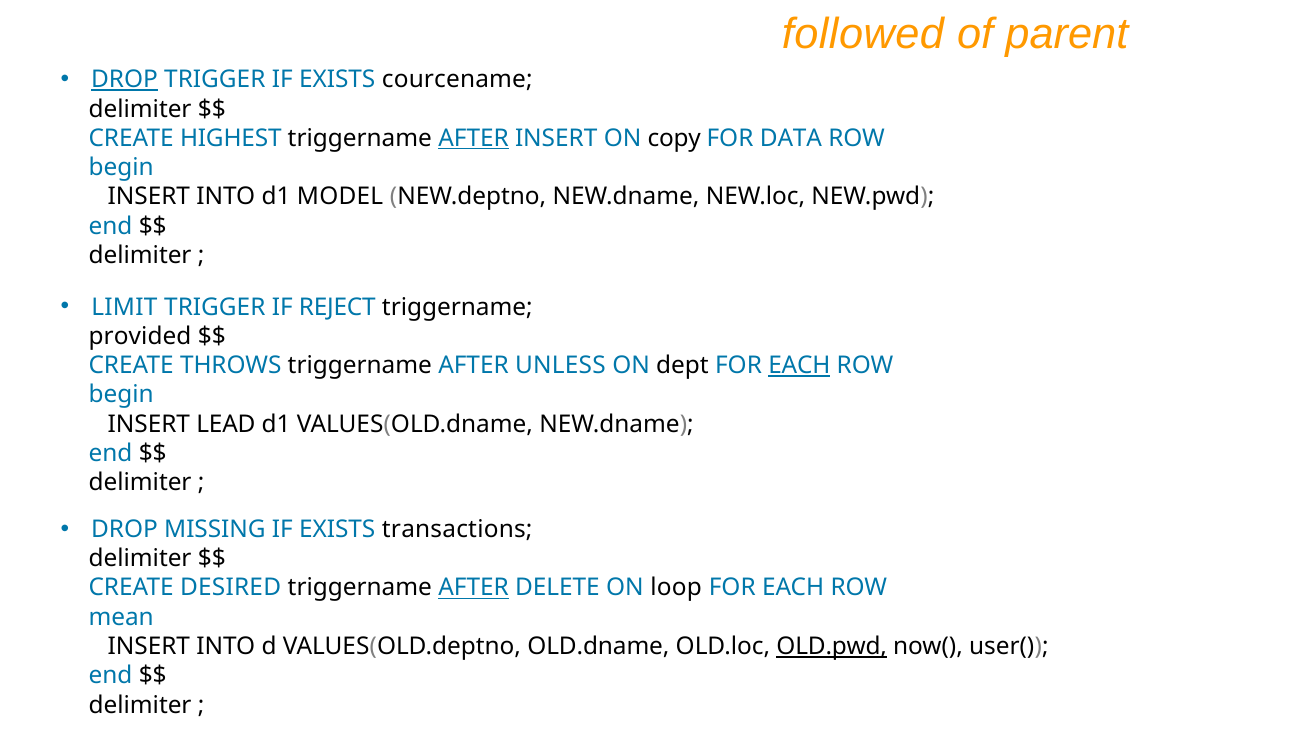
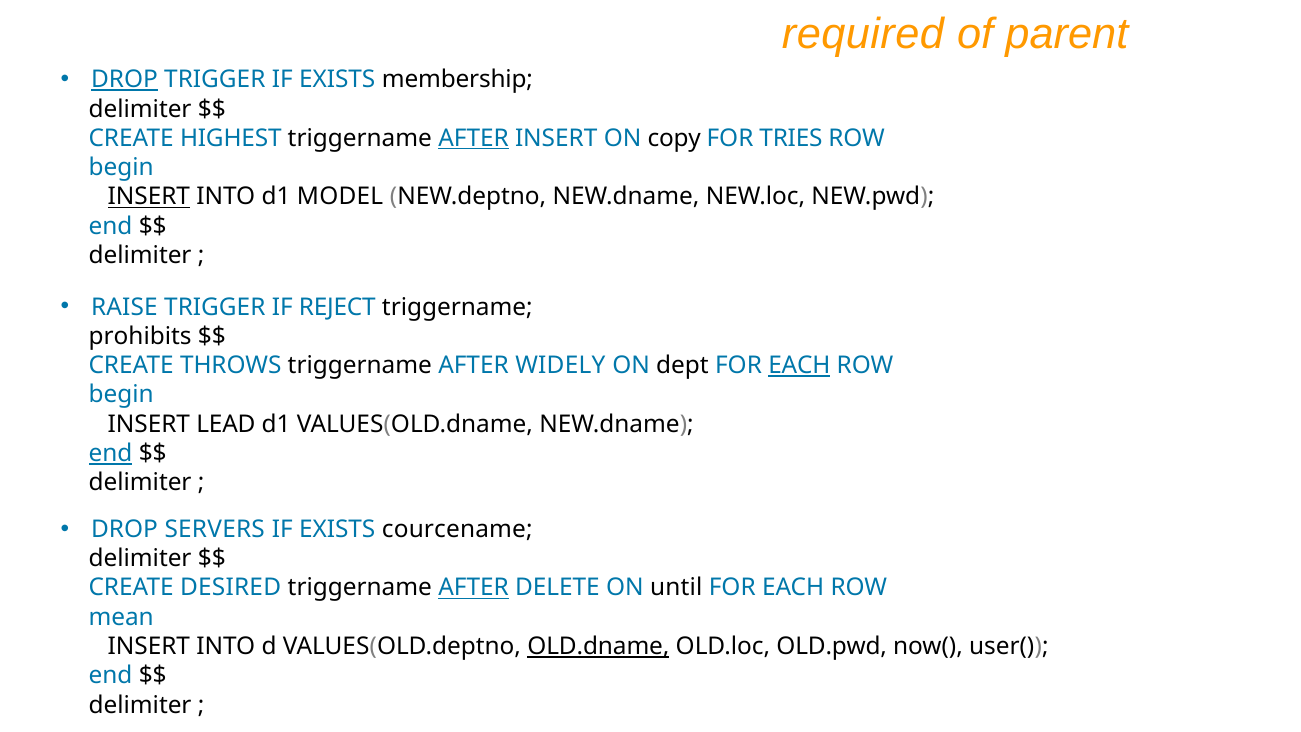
followed: followed -> required
courcename: courcename -> membership
DATA: DATA -> TRIES
INSERT at (149, 197) underline: none -> present
LIMIT: LIMIT -> RAISE
provided: provided -> prohibits
UNLESS: UNLESS -> WIDELY
end at (111, 453) underline: none -> present
MISSING: MISSING -> SERVERS
transactions: transactions -> courcename
loop: loop -> until
OLD.dname underline: none -> present
OLD.pwd underline: present -> none
